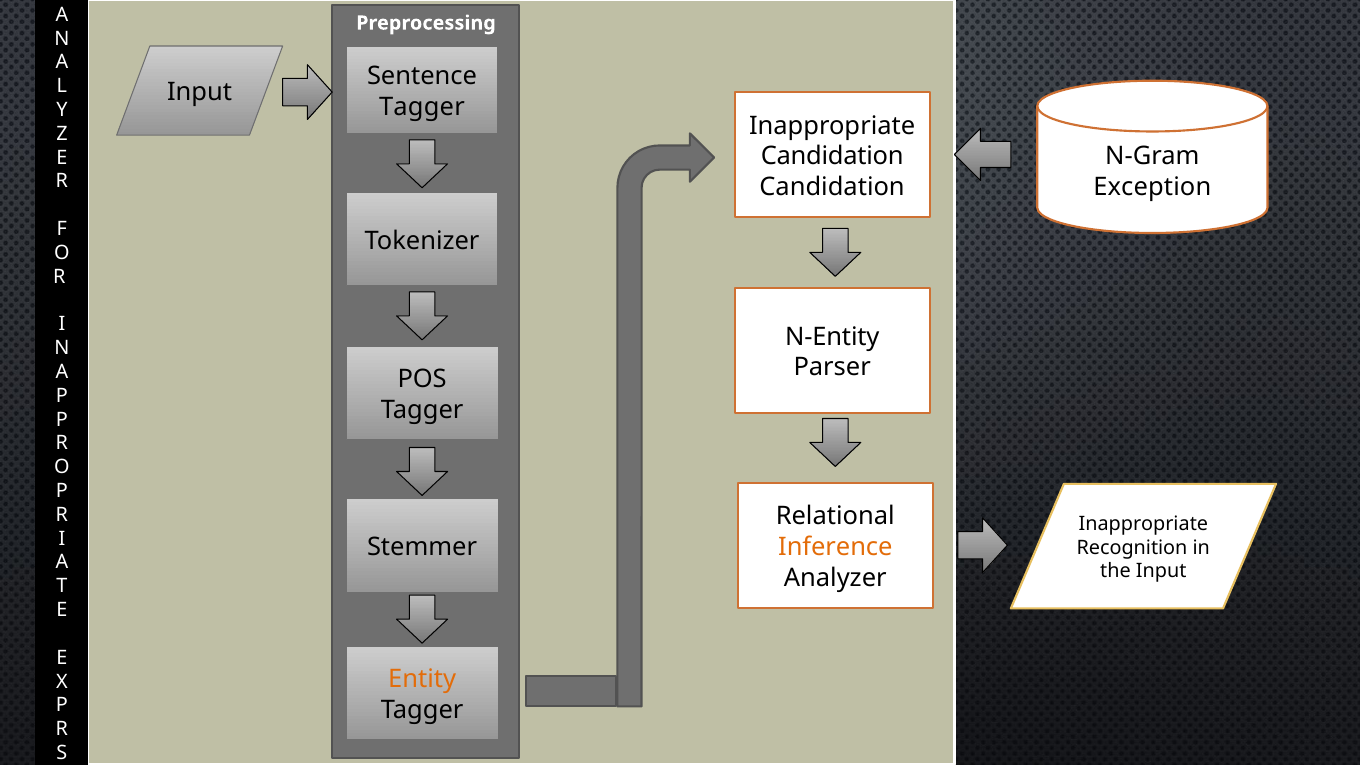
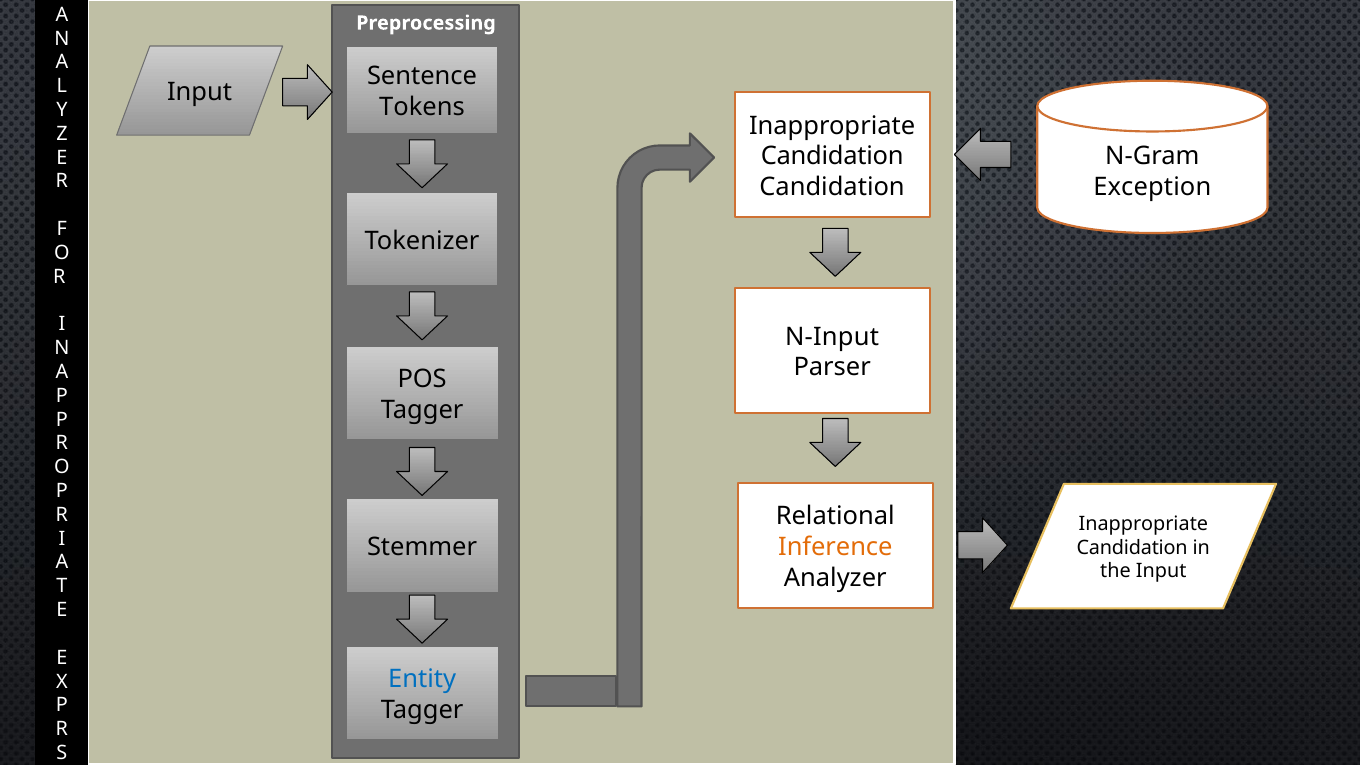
Tagger at (422, 107): Tagger -> Tokens
N-Entity: N-Entity -> N-Input
Recognition at (1132, 548): Recognition -> Candidation
Entity colour: orange -> blue
